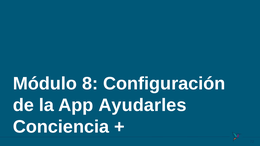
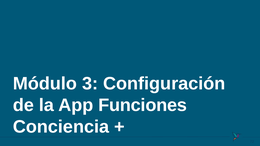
8: 8 -> 3
Ayudarles: Ayudarles -> Funciones
